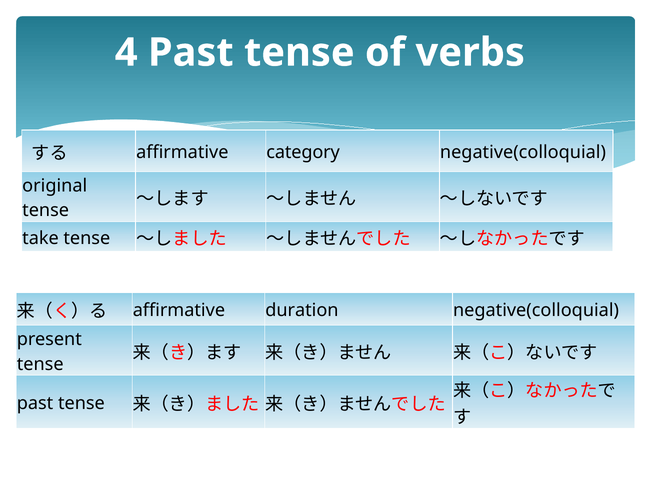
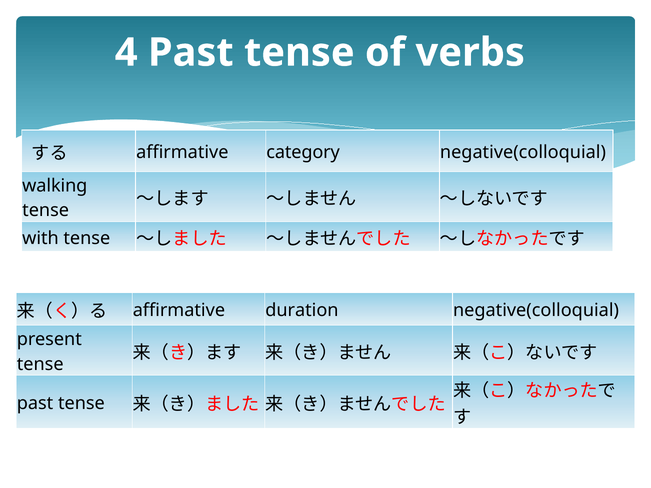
original: original -> walking
take: take -> with
